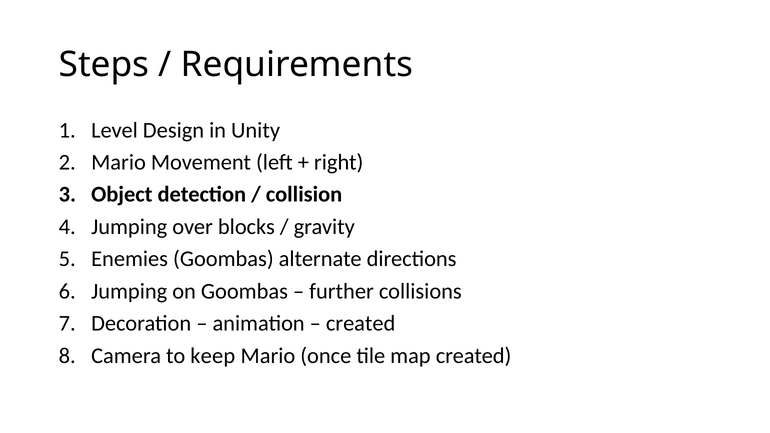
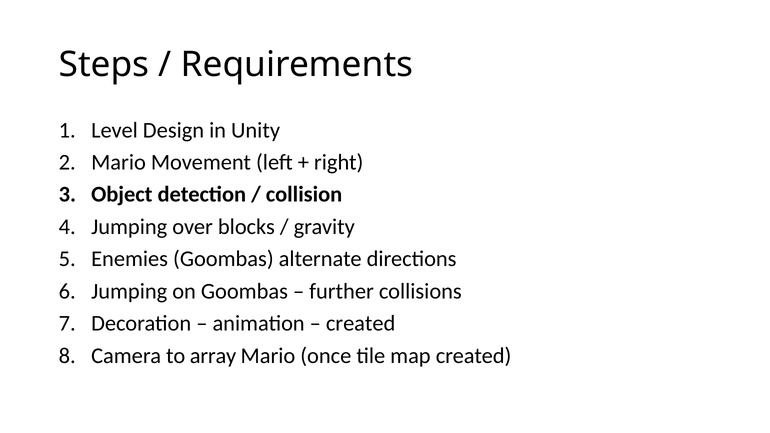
keep: keep -> array
